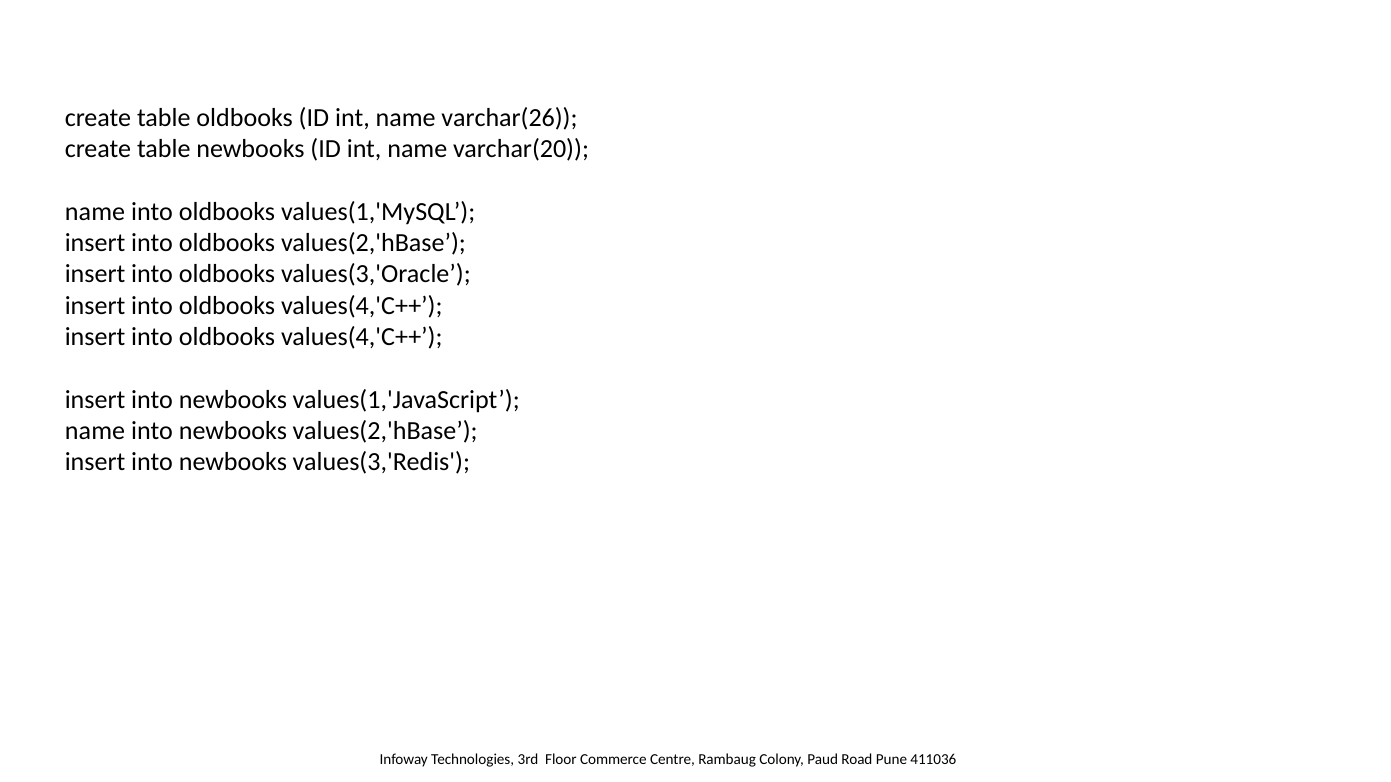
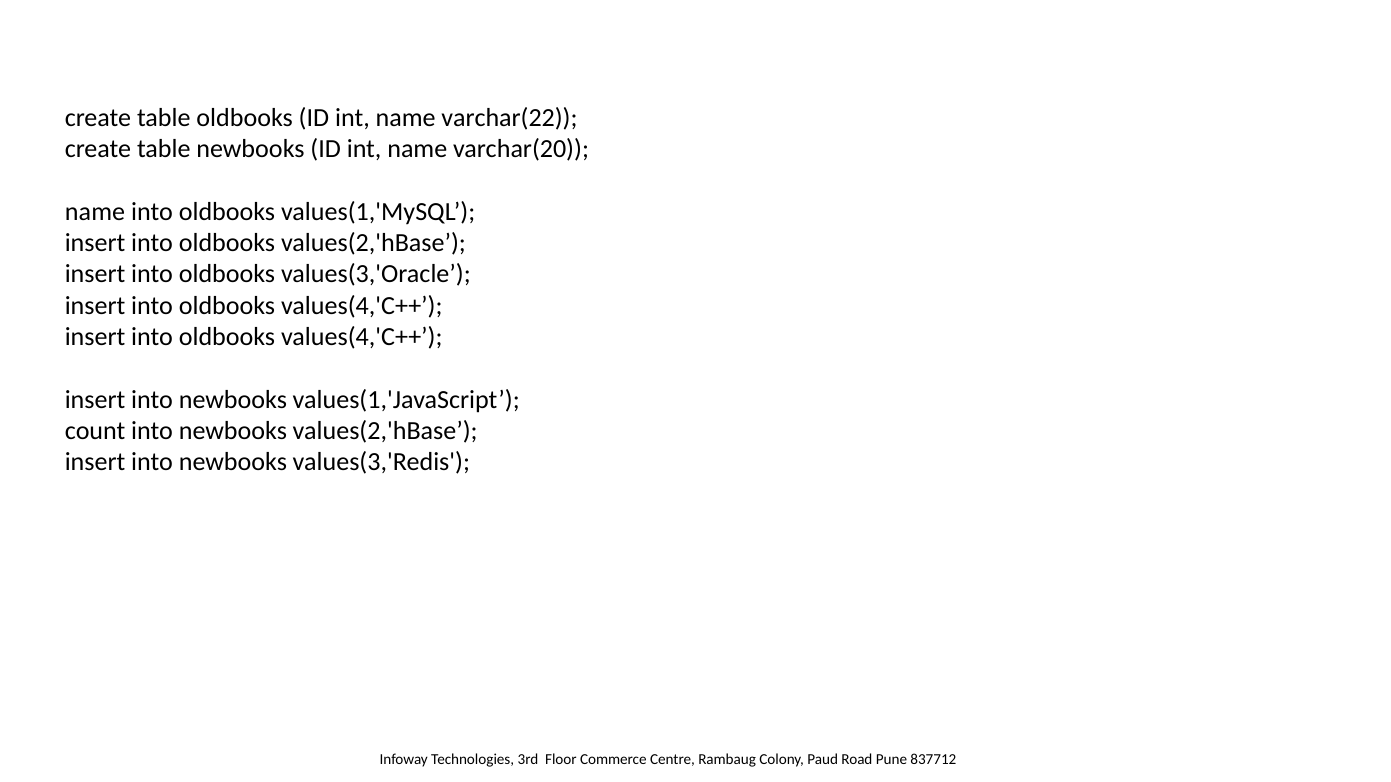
varchar(26: varchar(26 -> varchar(22
name at (95, 431): name -> count
411036: 411036 -> 837712
